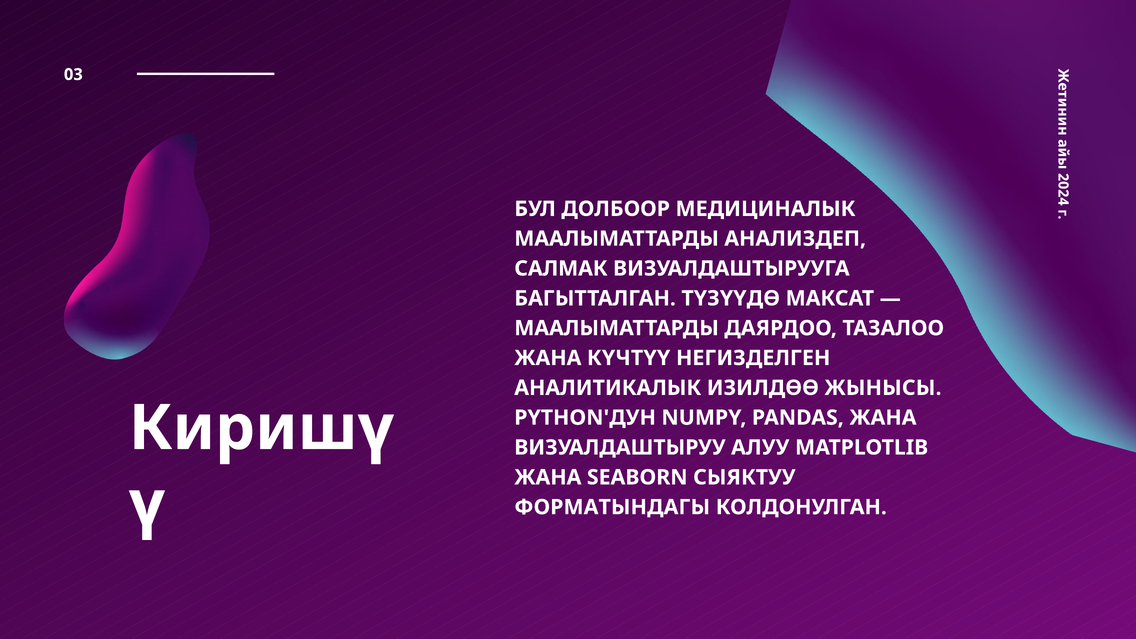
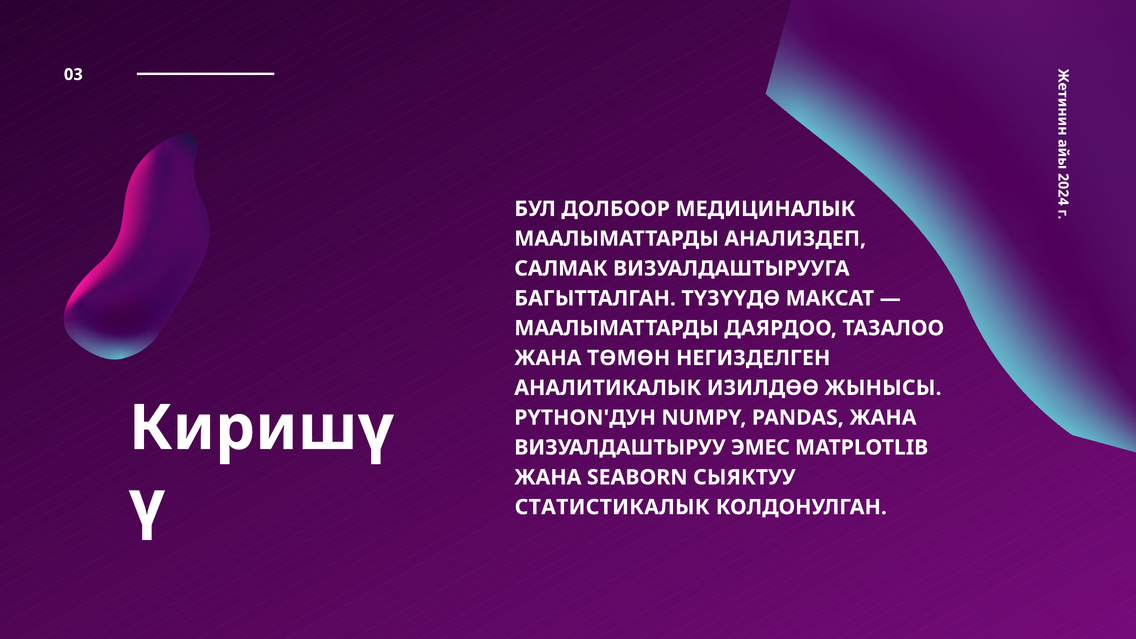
КҮЧТҮҮ: КҮЧТҮҮ -> ТӨМӨН
АЛУУ: АЛУУ -> ЭМЕС
ФОРМАТЫНДАГЫ: ФОРМАТЫНДАГЫ -> СТАТИСТИКАЛЫК
